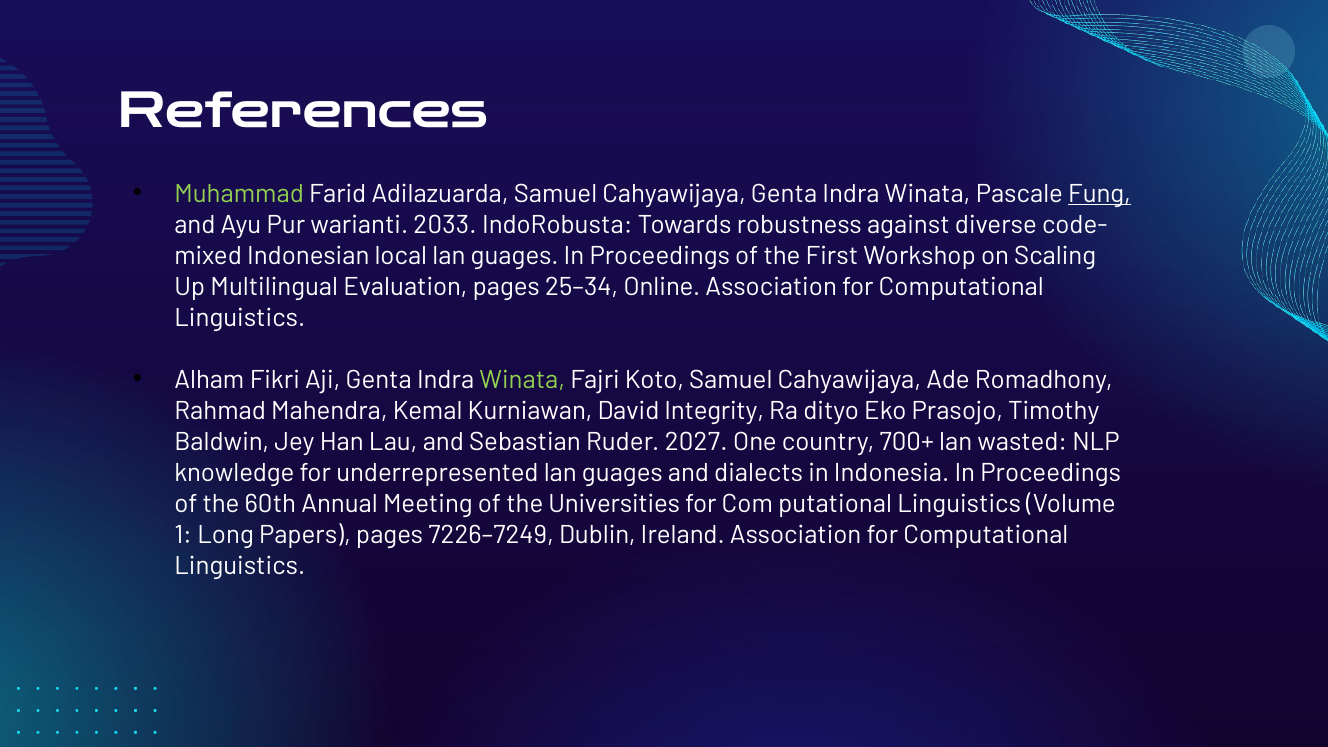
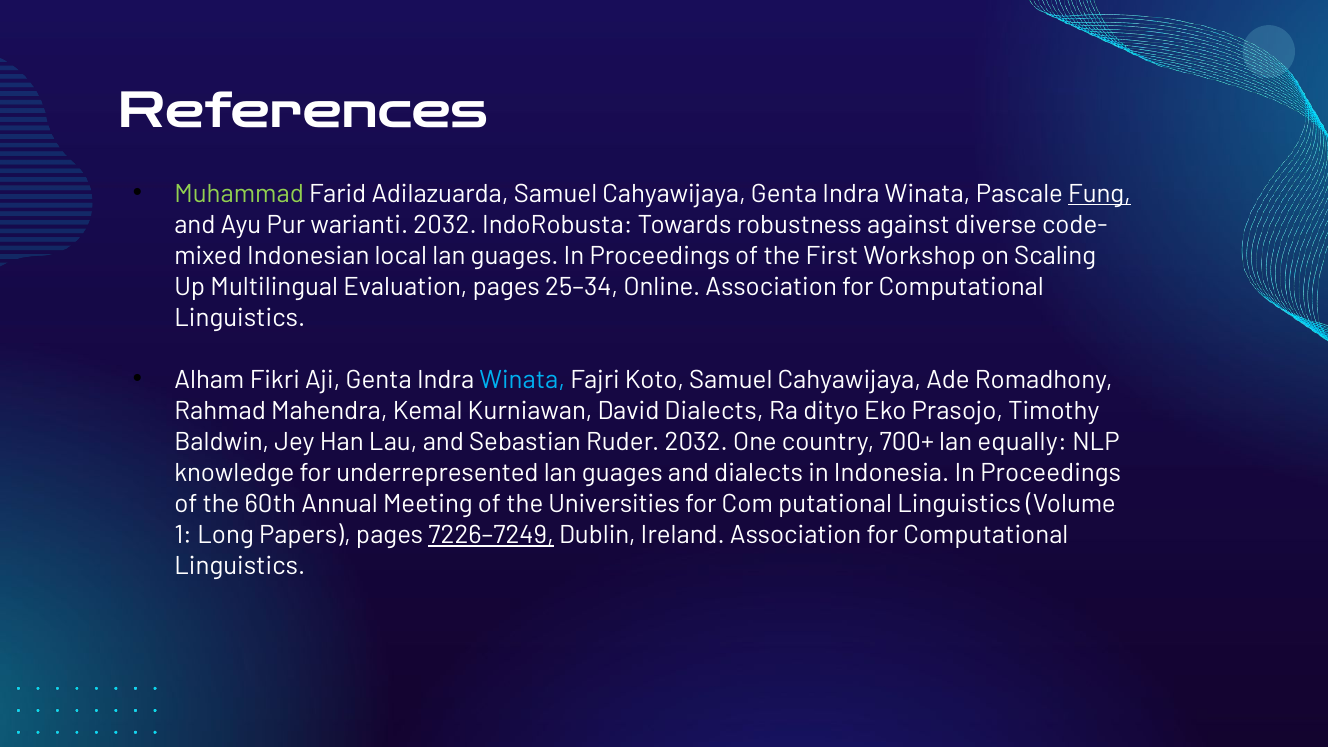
warianti 2033: 2033 -> 2032
Winata at (522, 380) colour: light green -> light blue
David Integrity: Integrity -> Dialects
Ruder 2027: 2027 -> 2032
wasted: wasted -> equally
7226–7249 underline: none -> present
